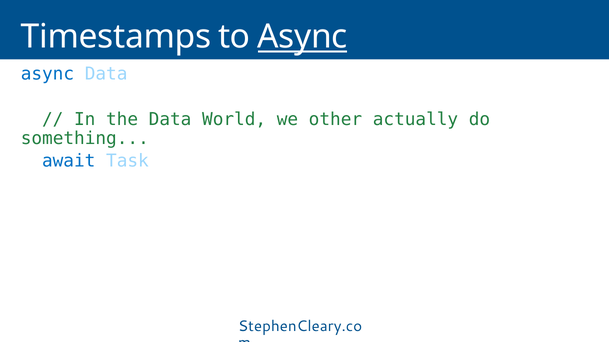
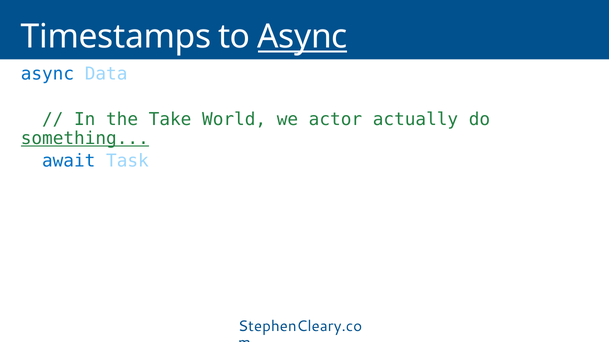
the Data: Data -> Take
other: other -> actor
something underline: none -> present
